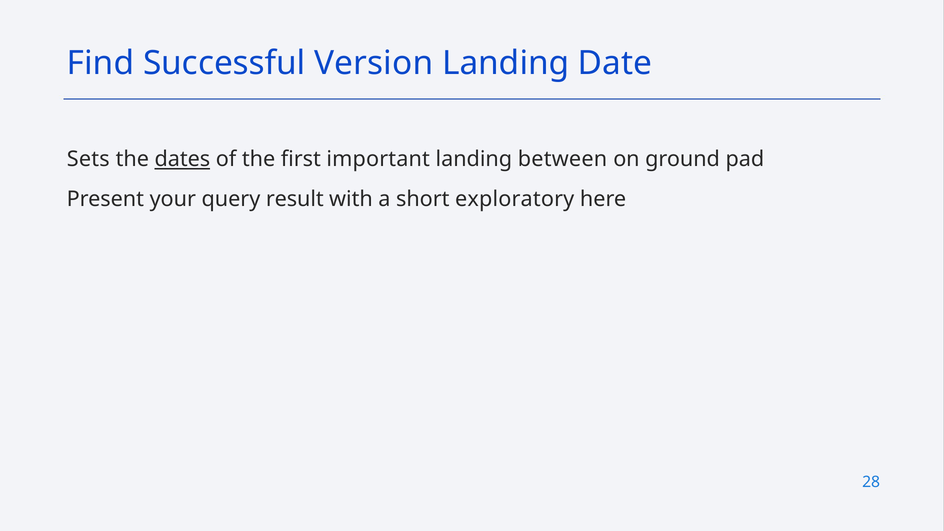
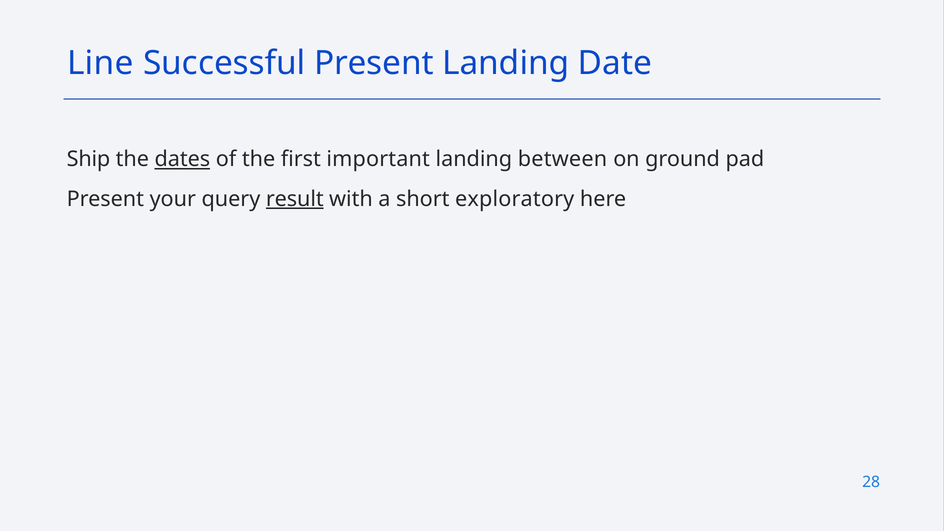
Find: Find -> Line
Successful Version: Version -> Present
Sets: Sets -> Ship
result underline: none -> present
